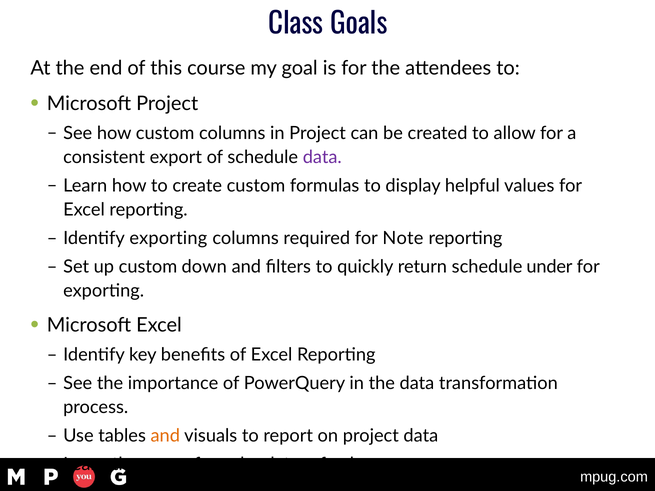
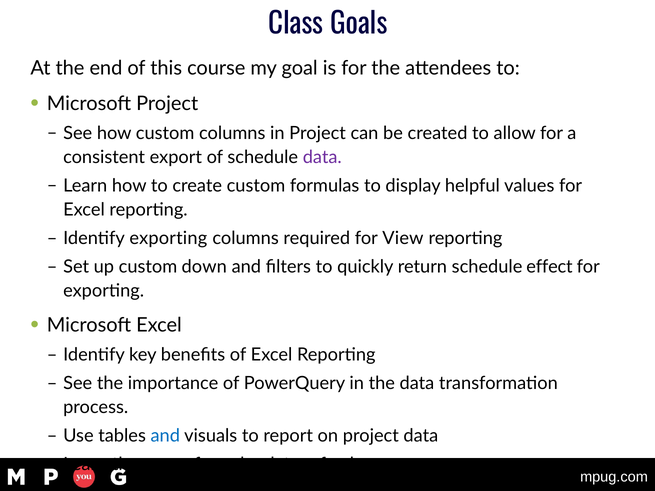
Note: Note -> View
under: under -> effect
and at (165, 436) colour: orange -> blue
